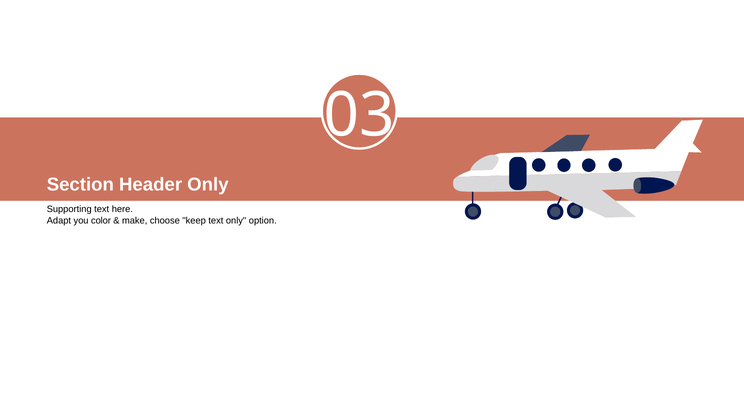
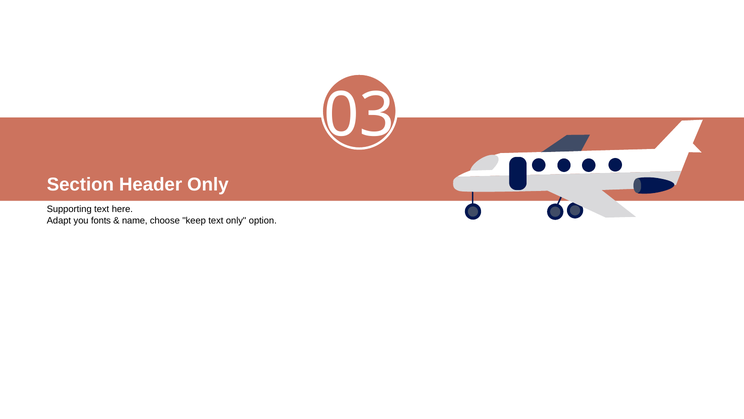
color: color -> fonts
make: make -> name
